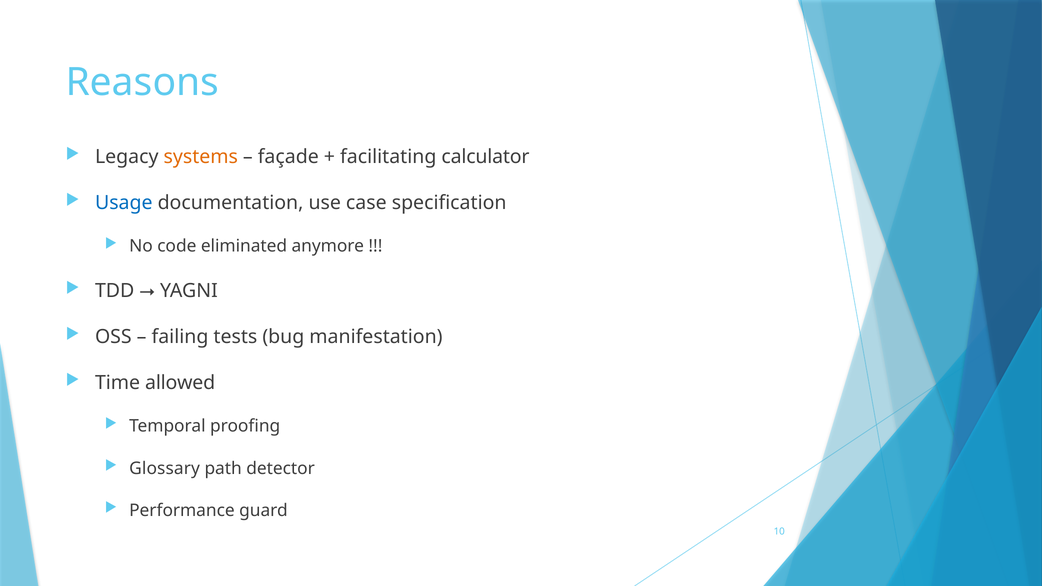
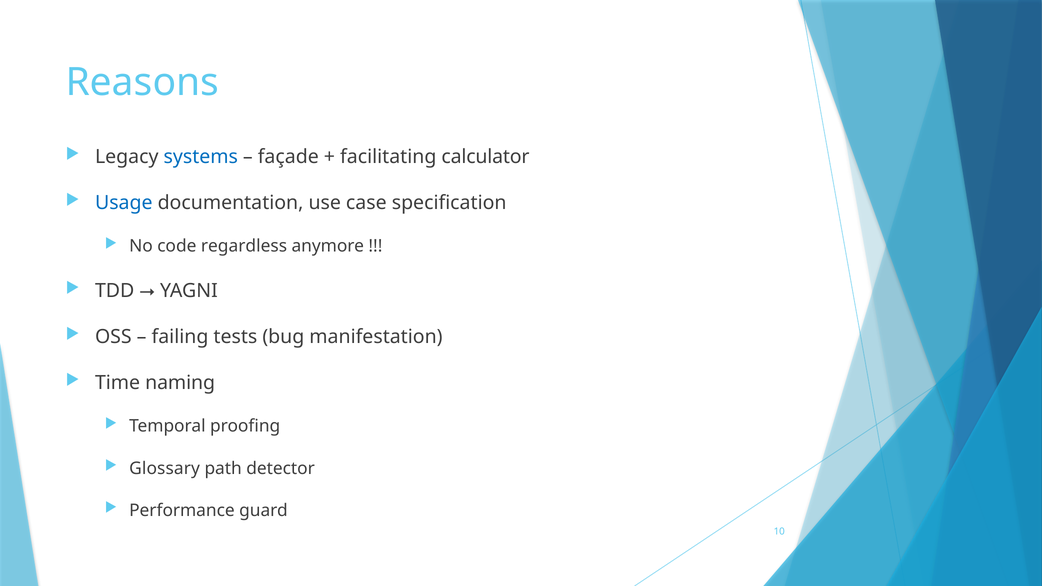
systems colour: orange -> blue
eliminated: eliminated -> regardless
allowed: allowed -> naming
